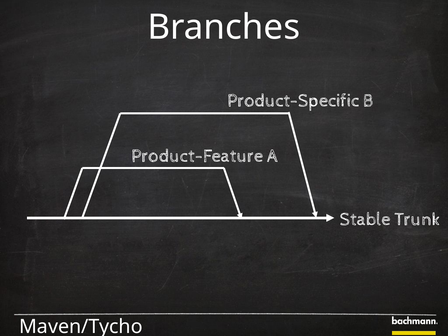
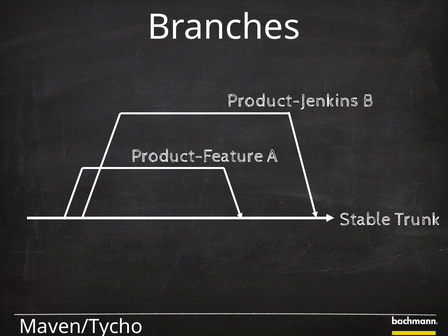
Product-Specific: Product-Specific -> Product-Jenkins
